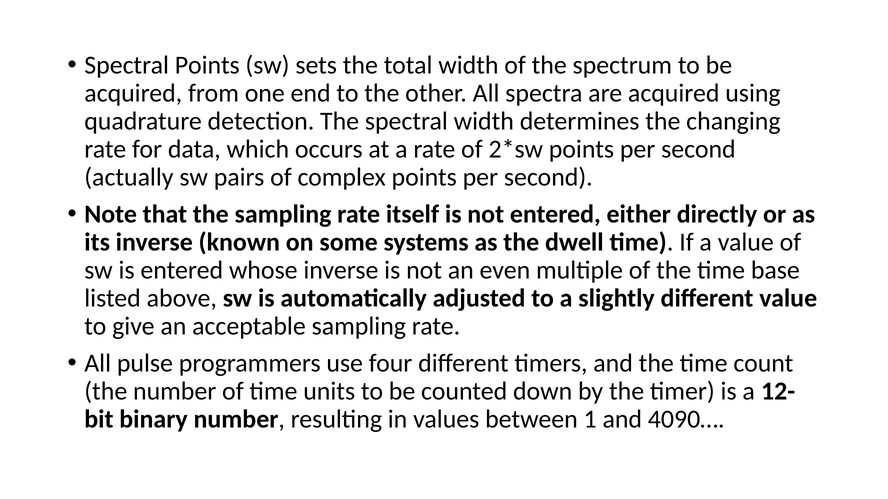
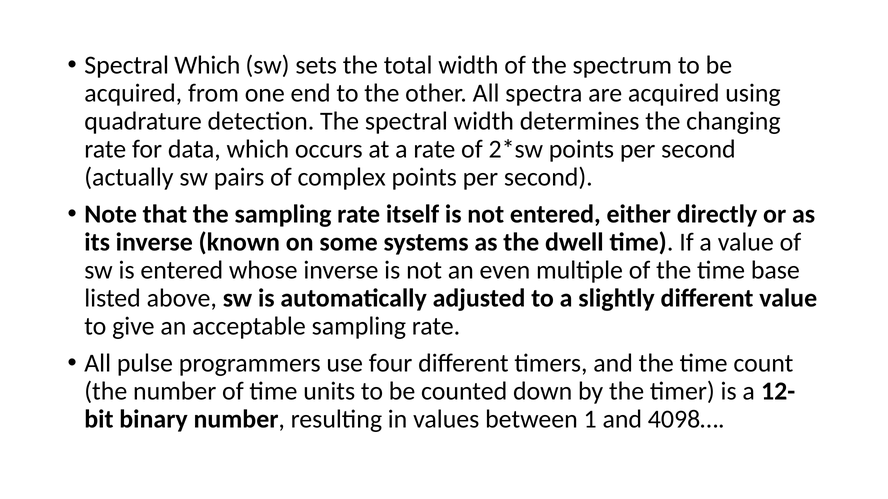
Spectral Points: Points -> Which
4090…: 4090… -> 4098…
